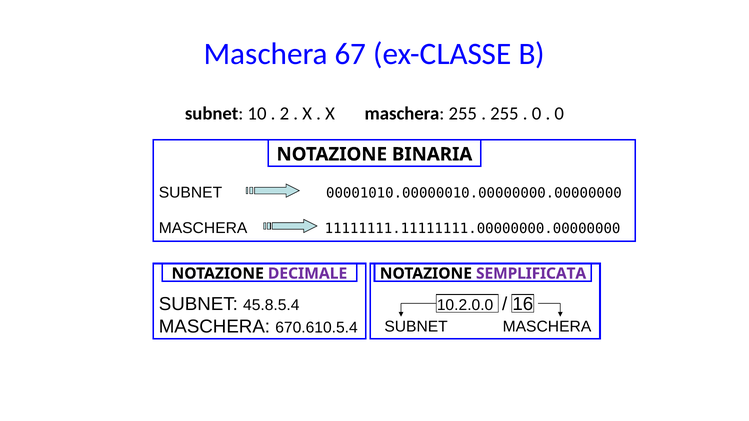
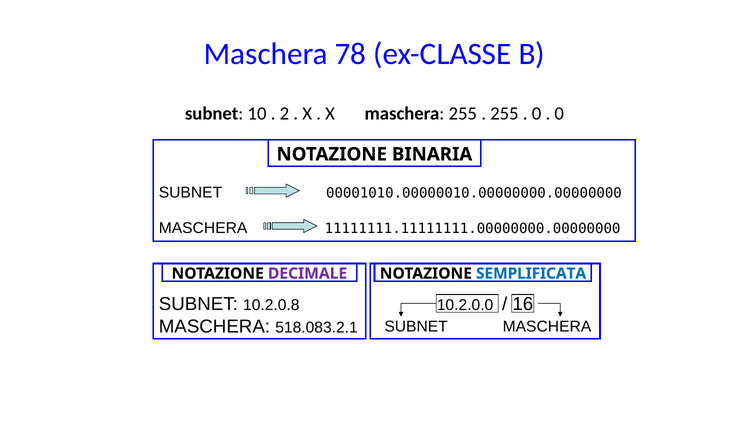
67: 67 -> 78
SEMPLIFICATA colour: purple -> blue
45.8.5.4: 45.8.5.4 -> 10.2.0.8
670.610.5.4: 670.610.5.4 -> 518.083.2.1
